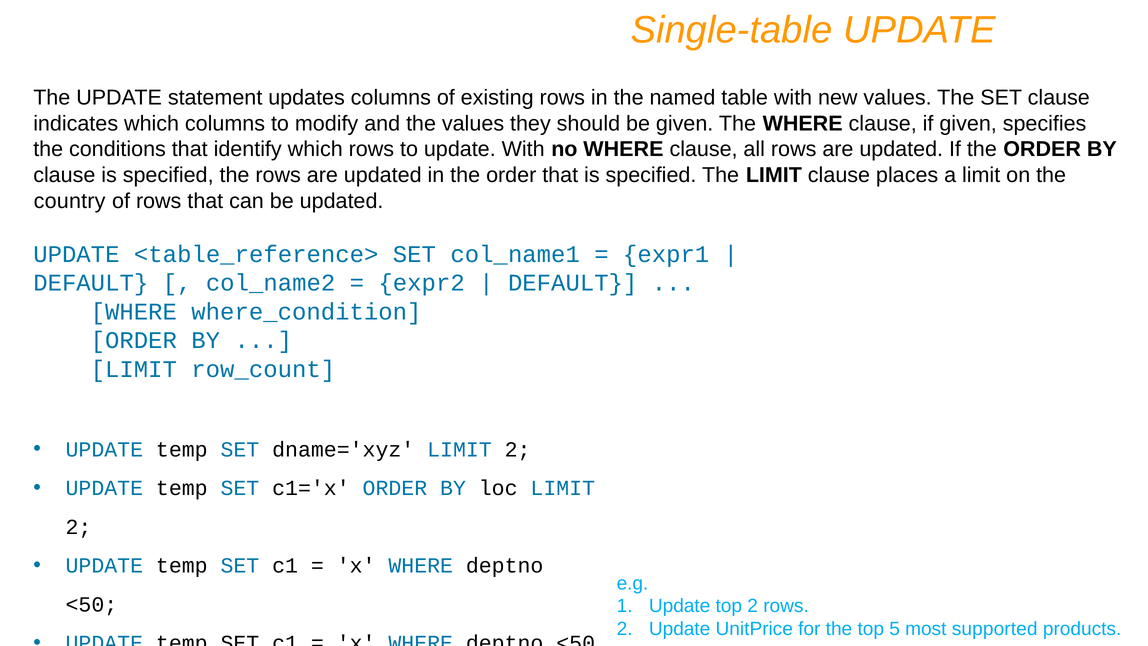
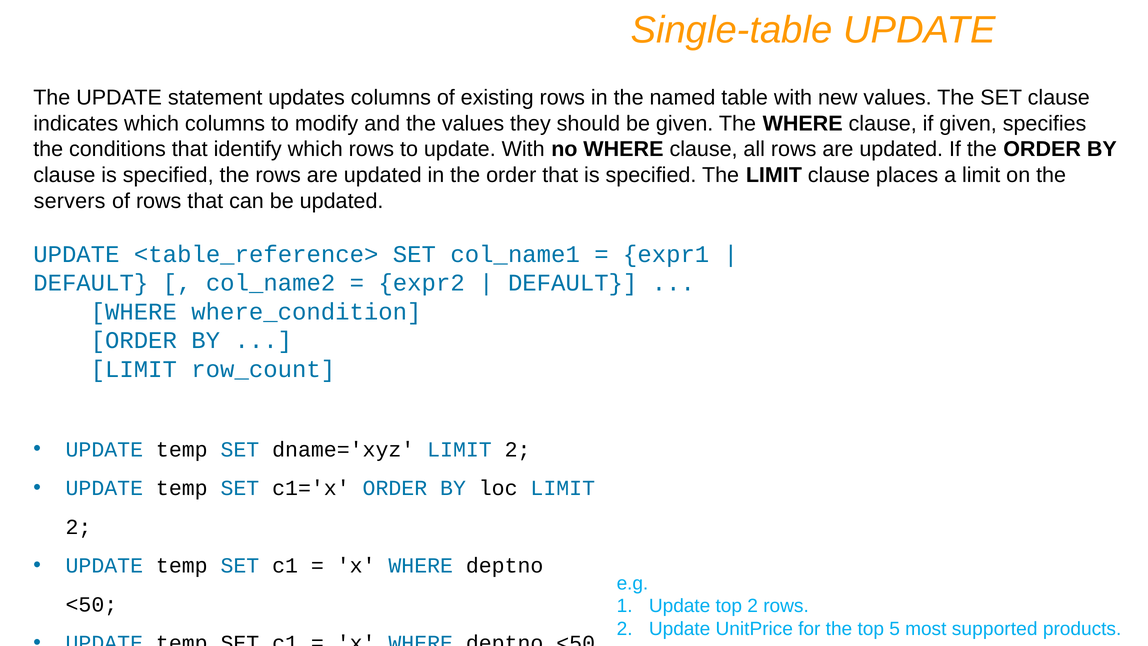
country: country -> servers
